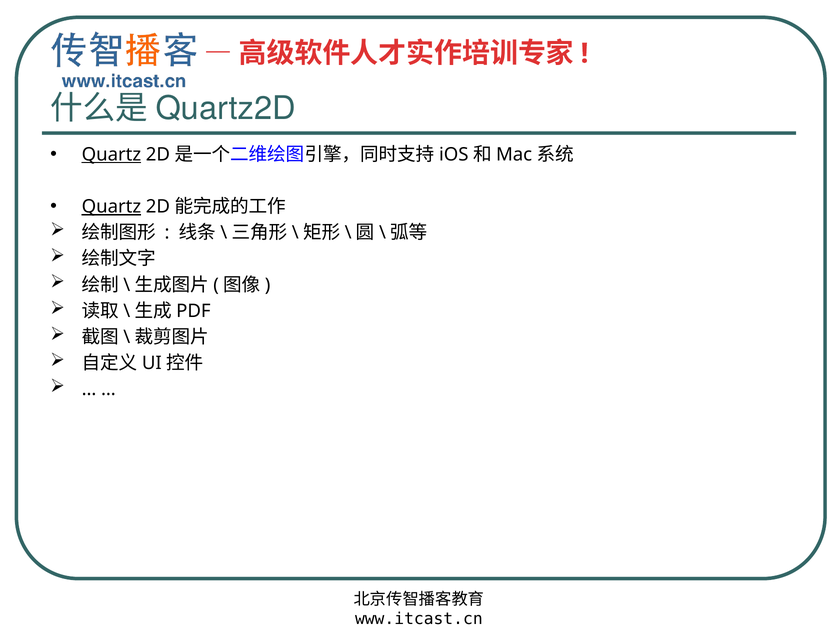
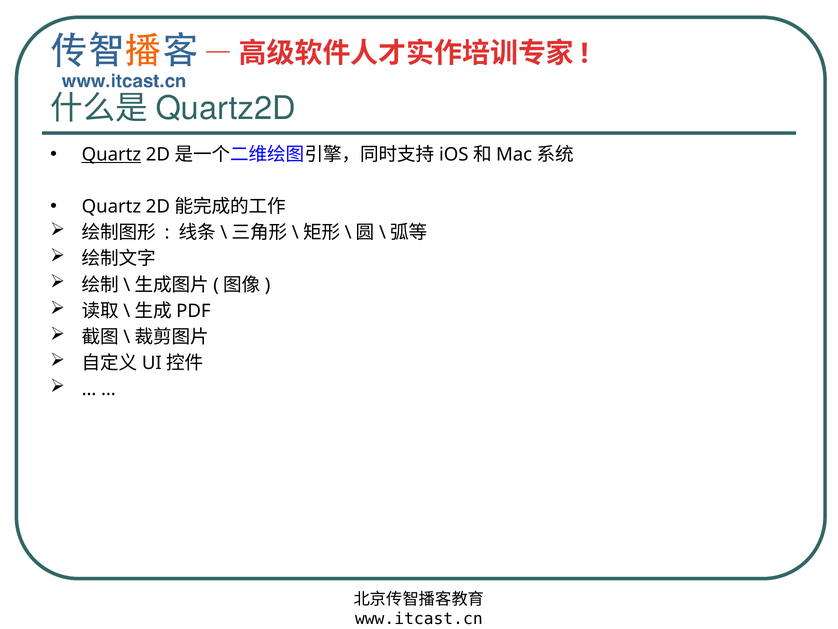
Quartz at (111, 207) underline: present -> none
